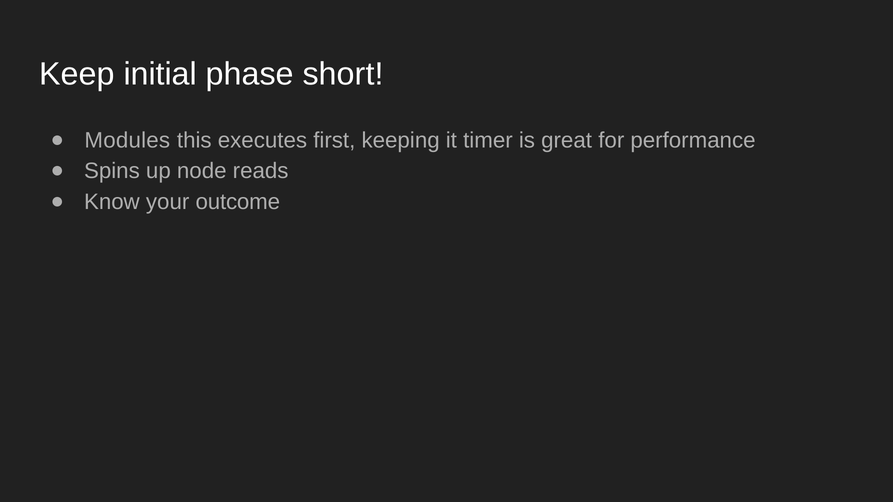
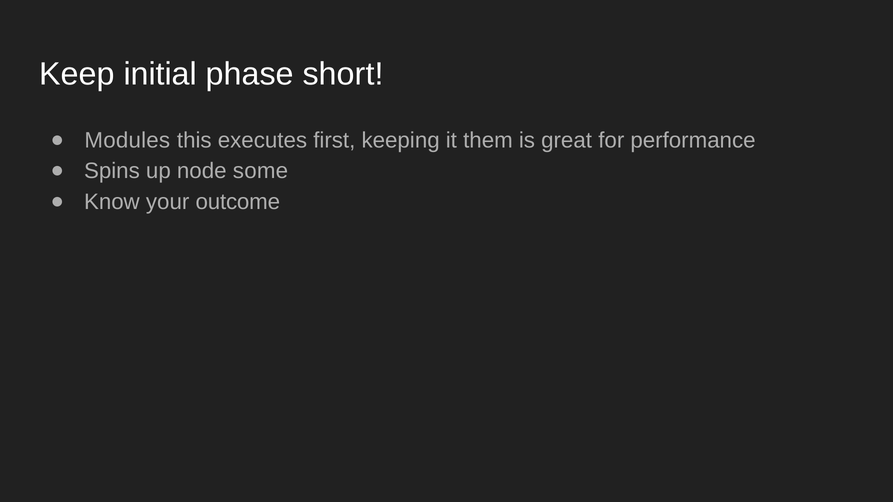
timer: timer -> them
reads: reads -> some
